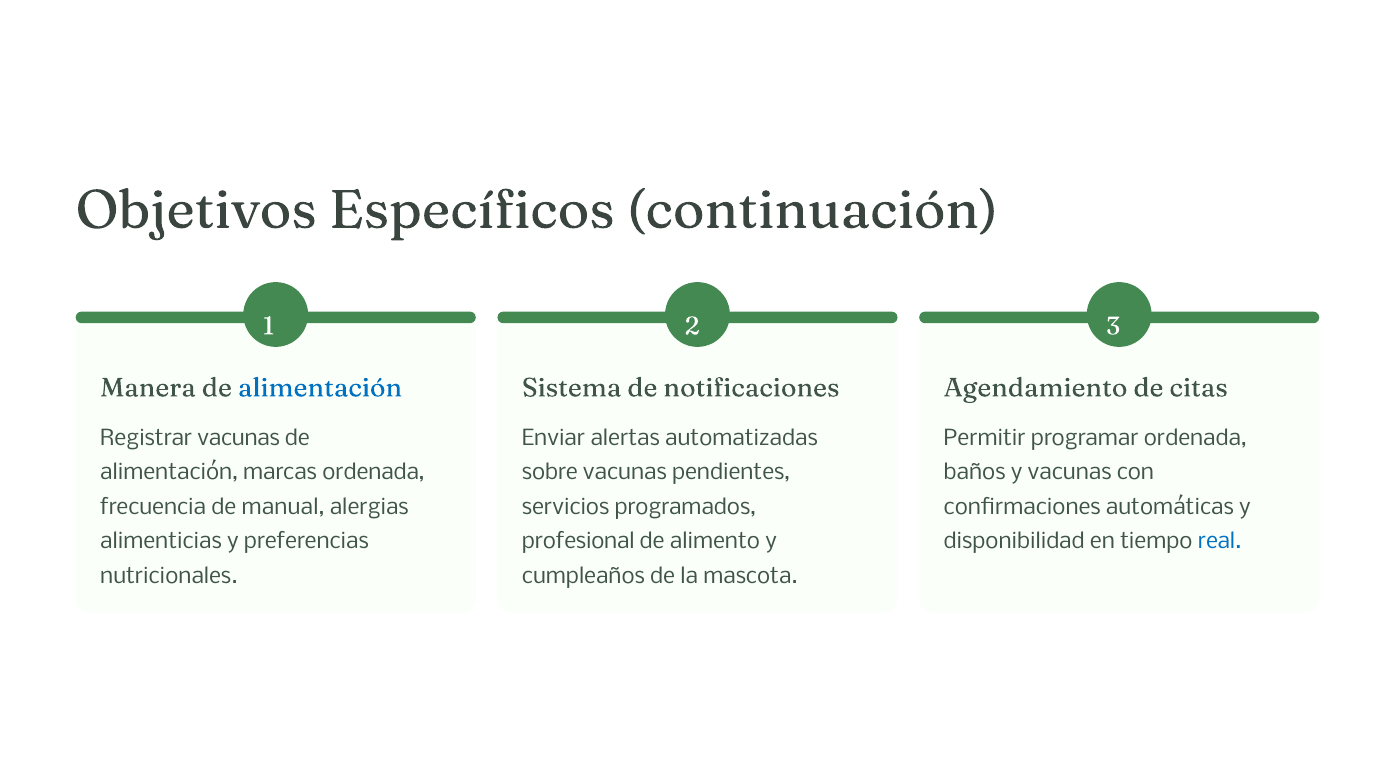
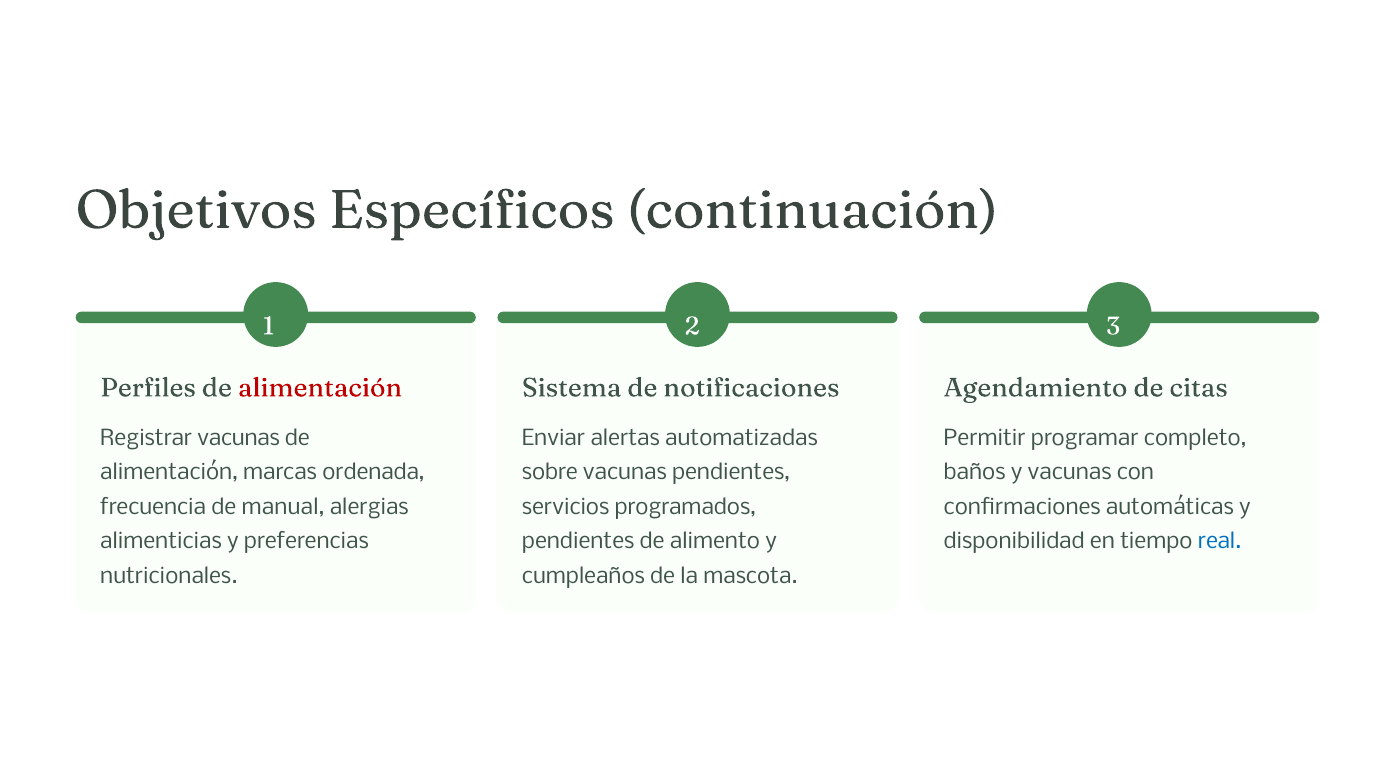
Manera: Manera -> Perfiles
alimentación at (320, 388) colour: blue -> red
programar ordenada: ordenada -> completo
profesional at (578, 542): profesional -> pendientes
